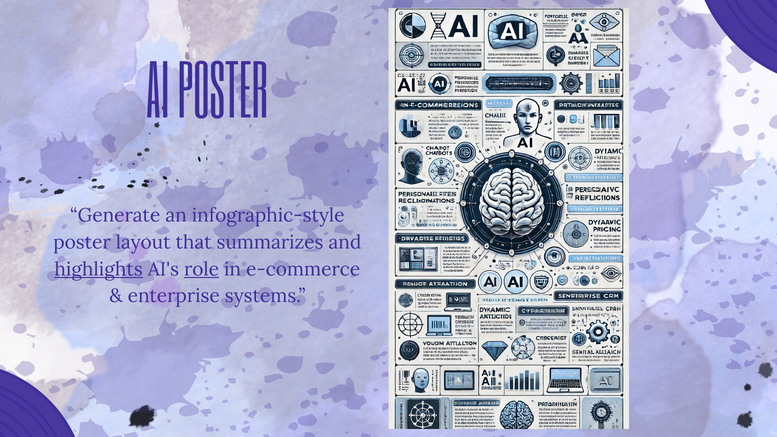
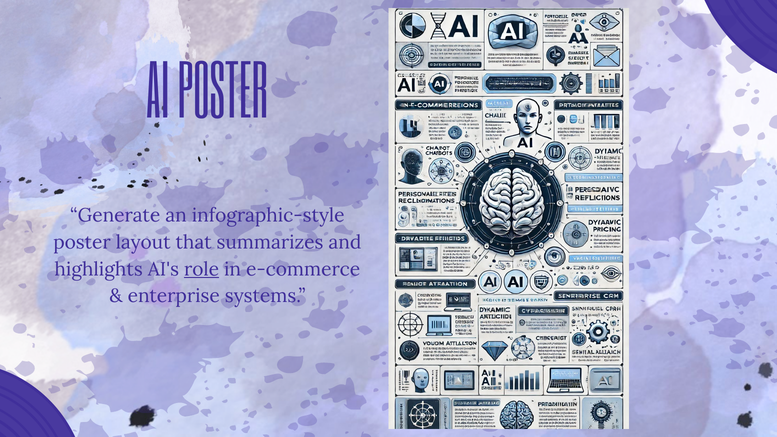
highlights underline: present -> none
